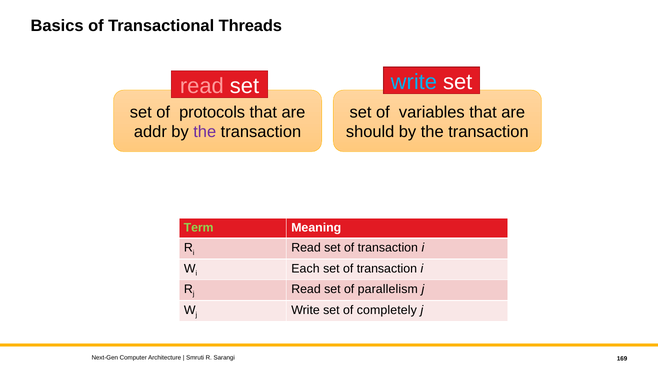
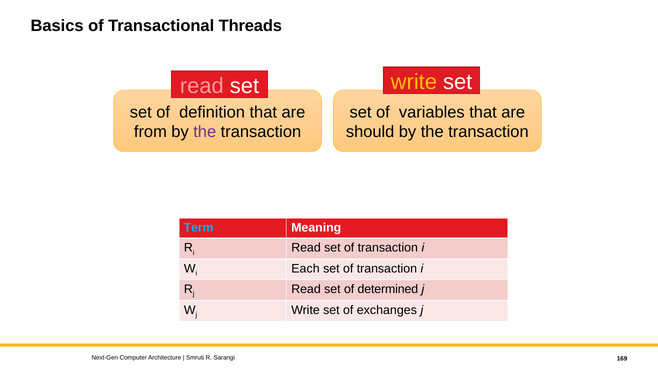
write at (414, 82) colour: light blue -> yellow
protocols: protocols -> definition
addr: addr -> from
Term colour: light green -> light blue
parallelism: parallelism -> determined
completely: completely -> exchanges
